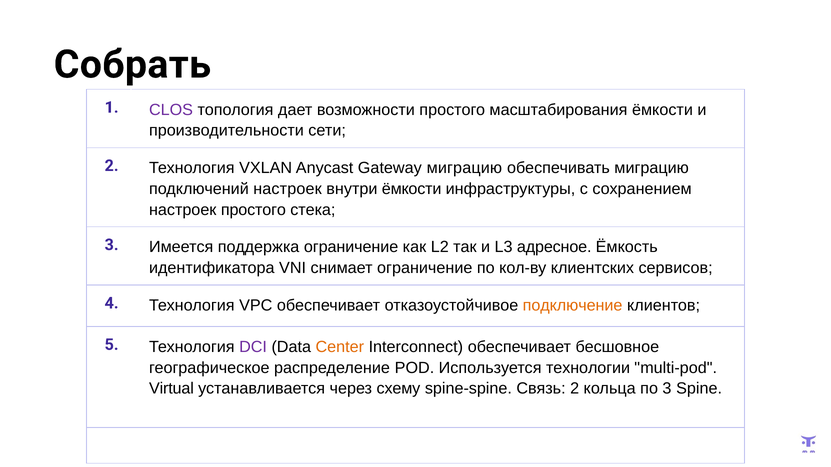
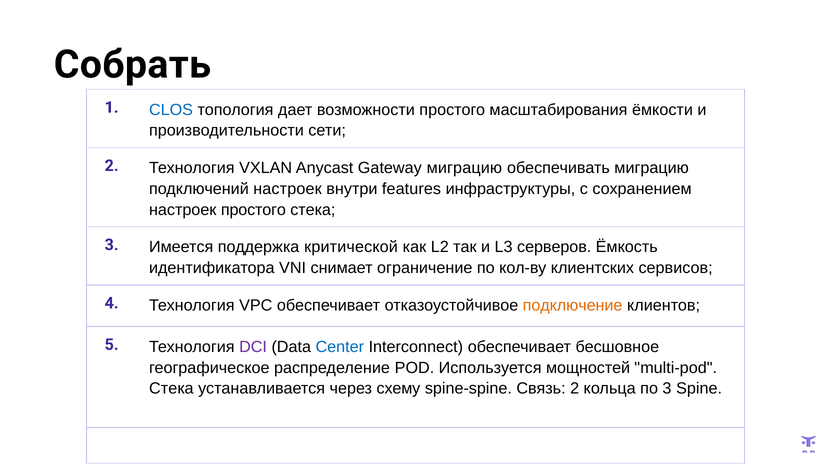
CLOS colour: purple -> blue
внутри ёмкости: ёмкости -> features
поддержка ограничение: ограничение -> критической
адресное: адресное -> серверов
Center colour: orange -> blue
технологии: технологии -> мощностей
Virtual at (171, 389): Virtual -> Стека
